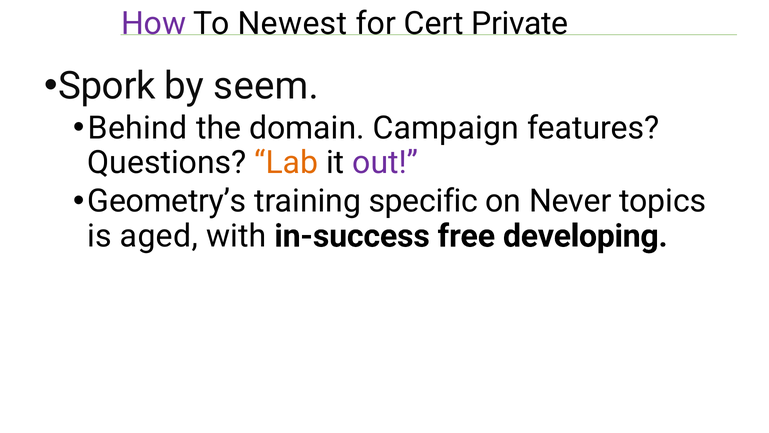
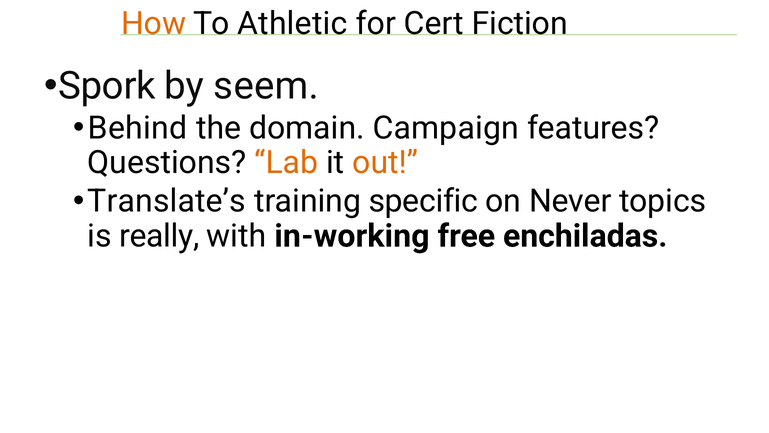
How colour: purple -> orange
Newest: Newest -> Athletic
Private: Private -> Fiction
out colour: purple -> orange
Geometry’s: Geometry’s -> Translate’s
aged: aged -> really
in-success: in-success -> in-working
developing: developing -> enchiladas
